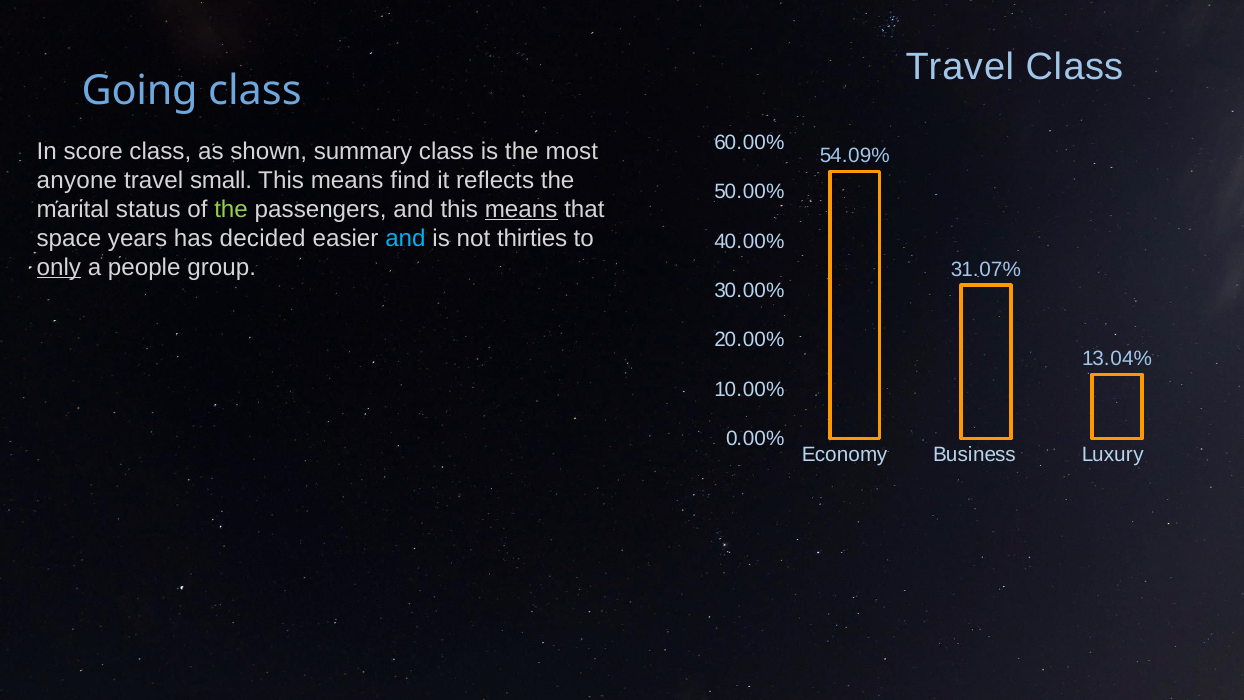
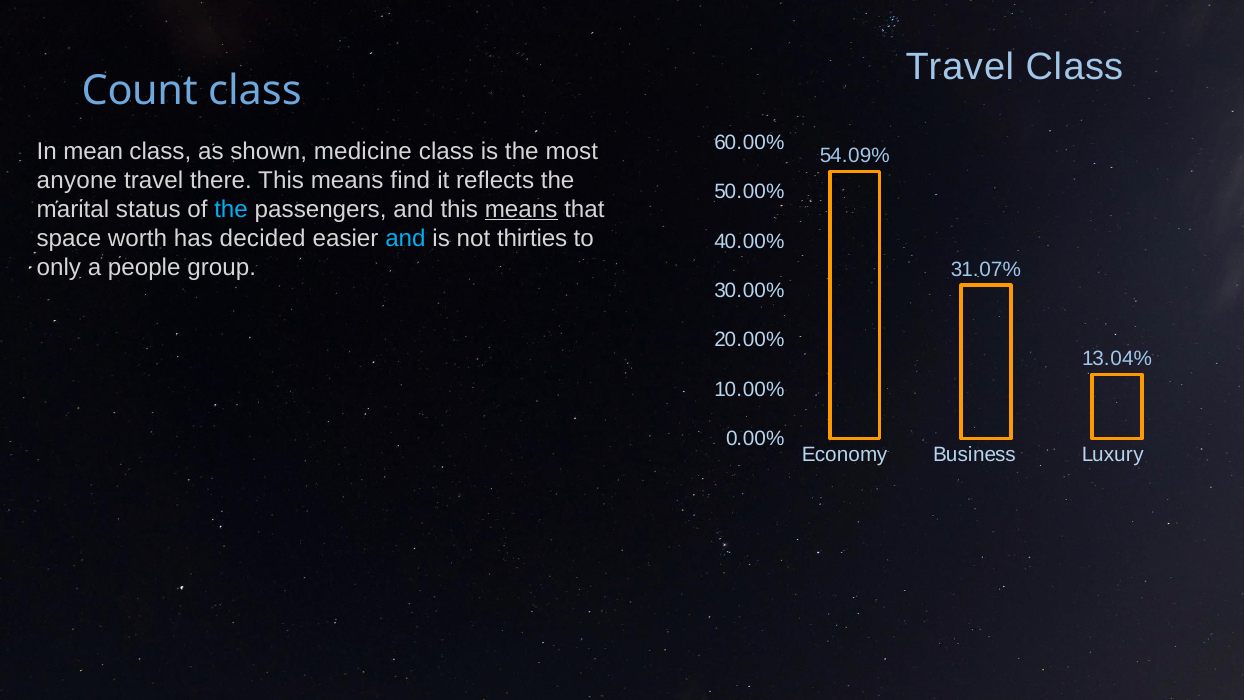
Going: Going -> Count
score: score -> mean
summary: summary -> medicine
small: small -> there
the at (231, 209) colour: light green -> light blue
years: years -> worth
only underline: present -> none
